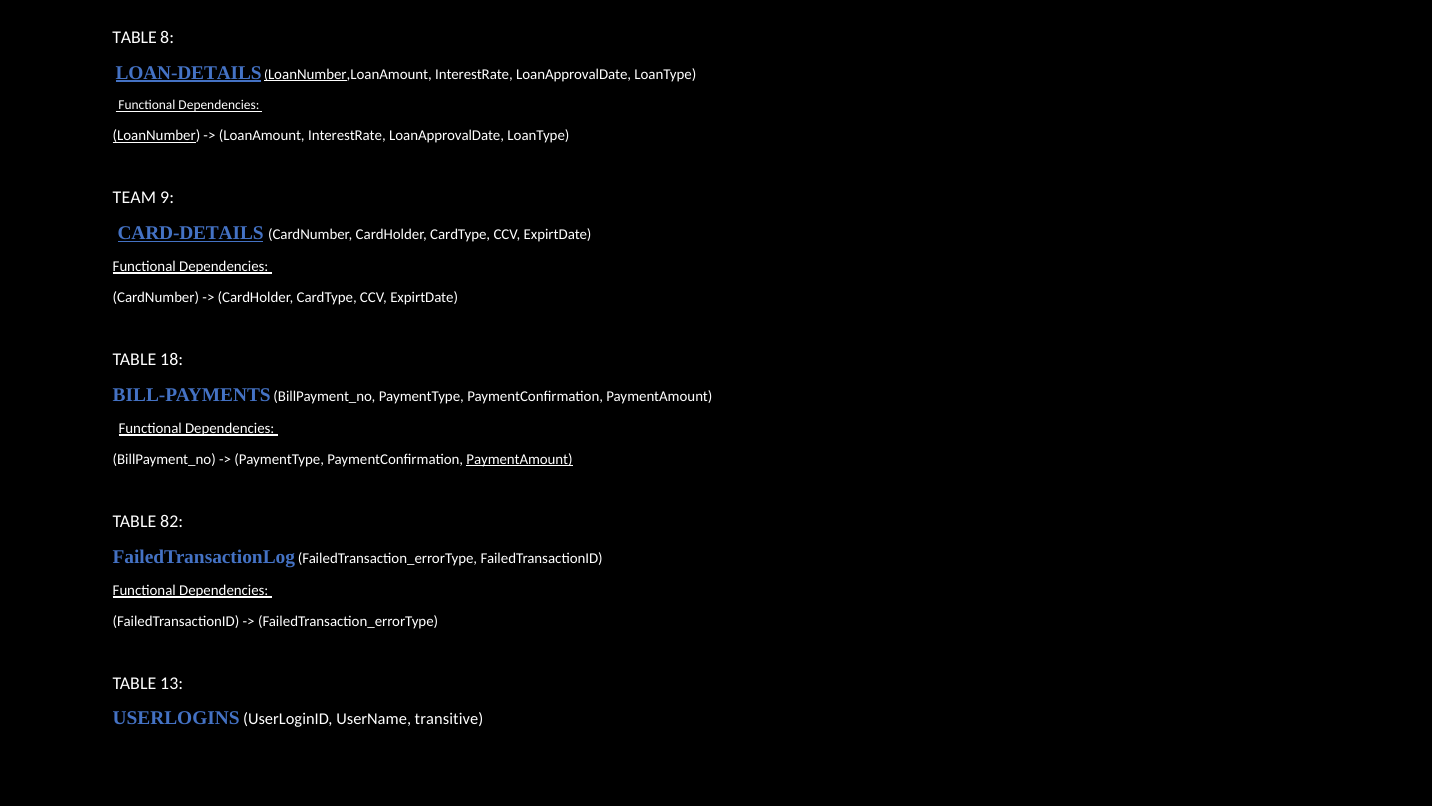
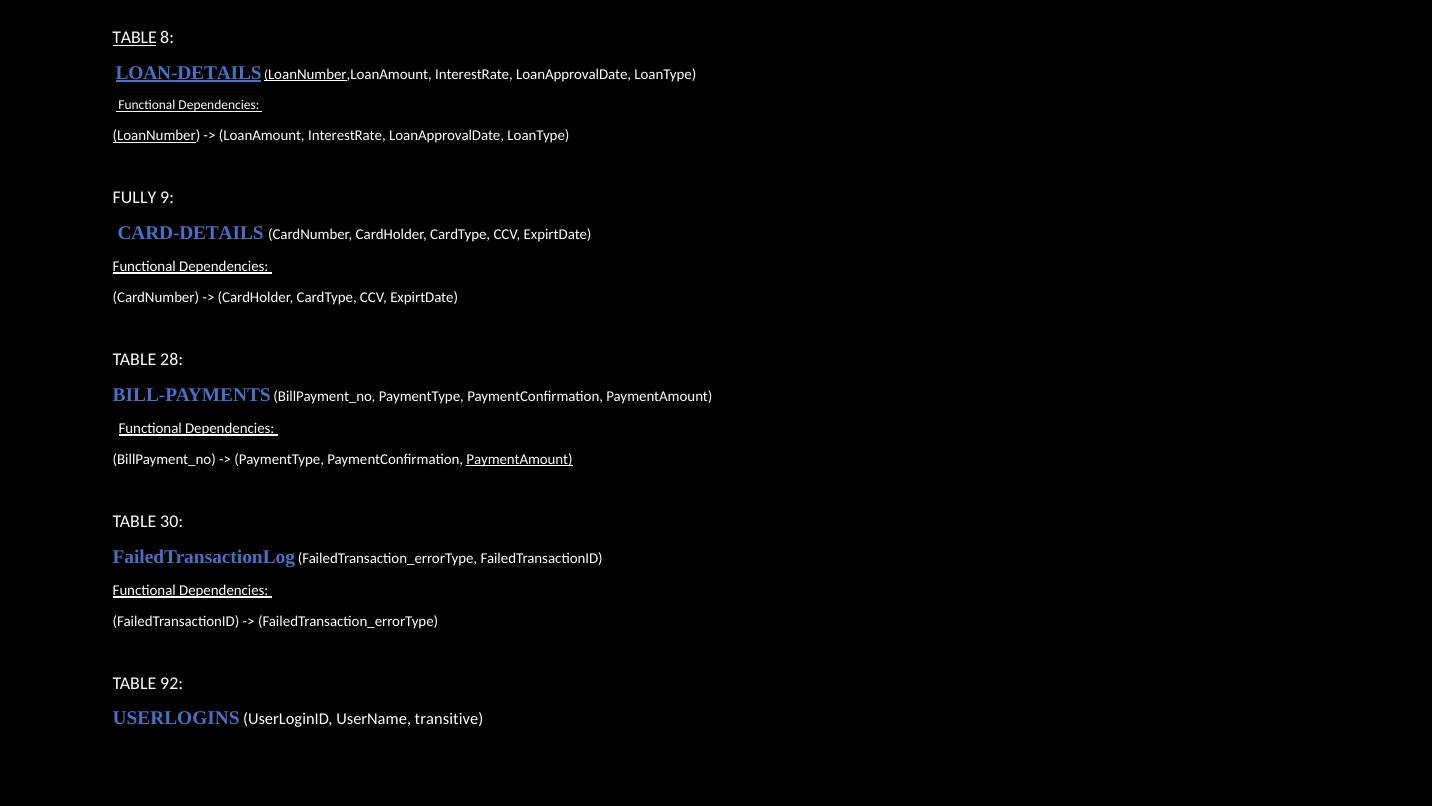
TABLE at (135, 38) underline: none -> present
TEAM: TEAM -> FULLY
CARD-DETAILS underline: present -> none
18: 18 -> 28
82: 82 -> 30
13: 13 -> 92
